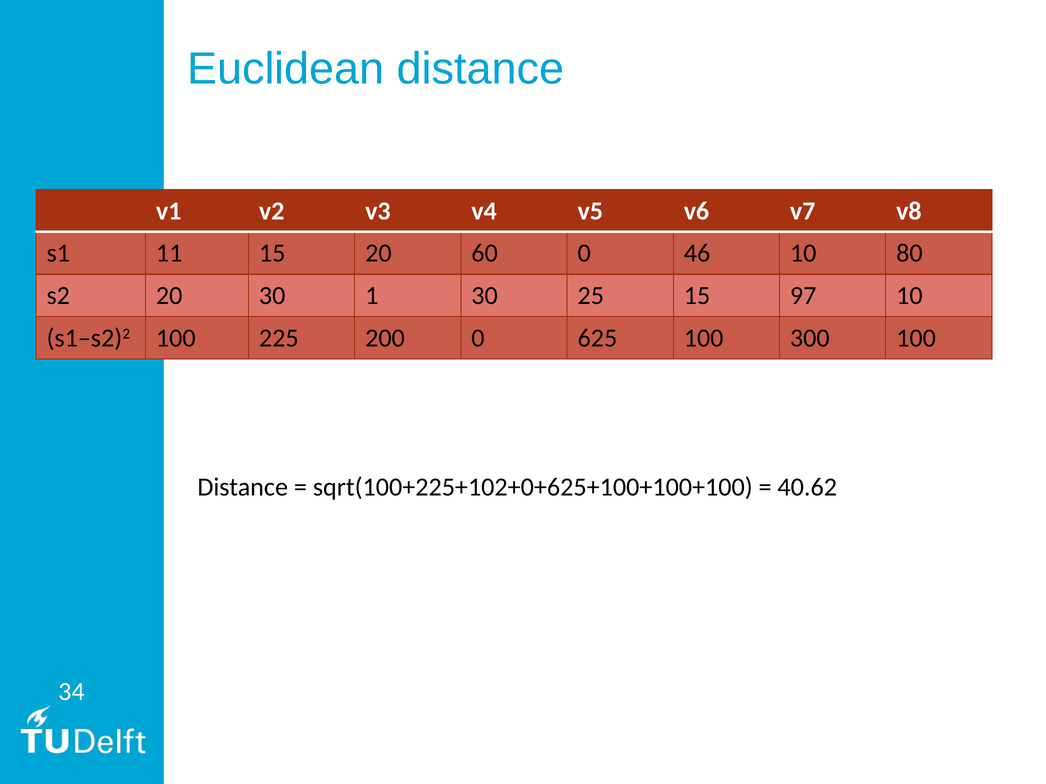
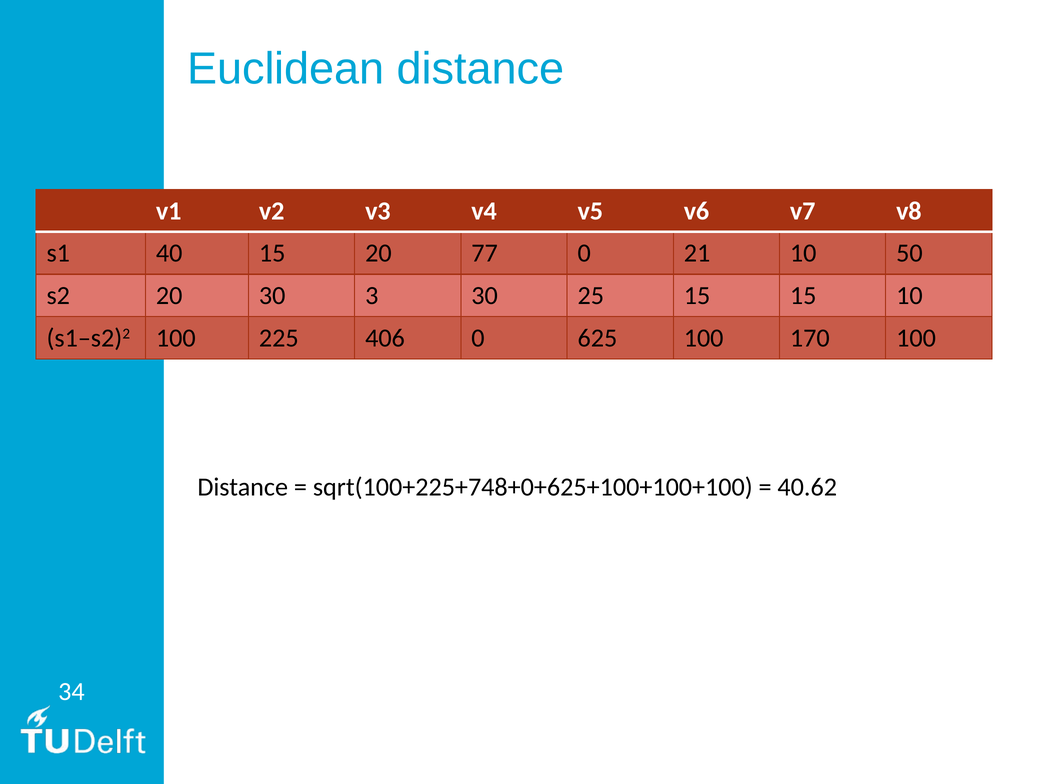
11: 11 -> 40
60: 60 -> 77
46: 46 -> 21
80: 80 -> 50
1: 1 -> 3
15 97: 97 -> 15
200: 200 -> 406
300: 300 -> 170
sqrt(100+225+102+0+625+100+100+100: sqrt(100+225+102+0+625+100+100+100 -> sqrt(100+225+748+0+625+100+100+100
